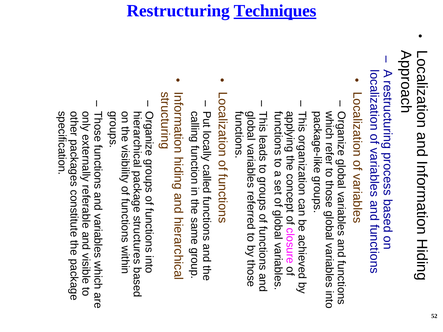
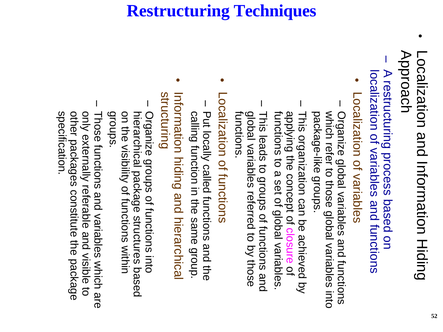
Techniques underline: present -> none
